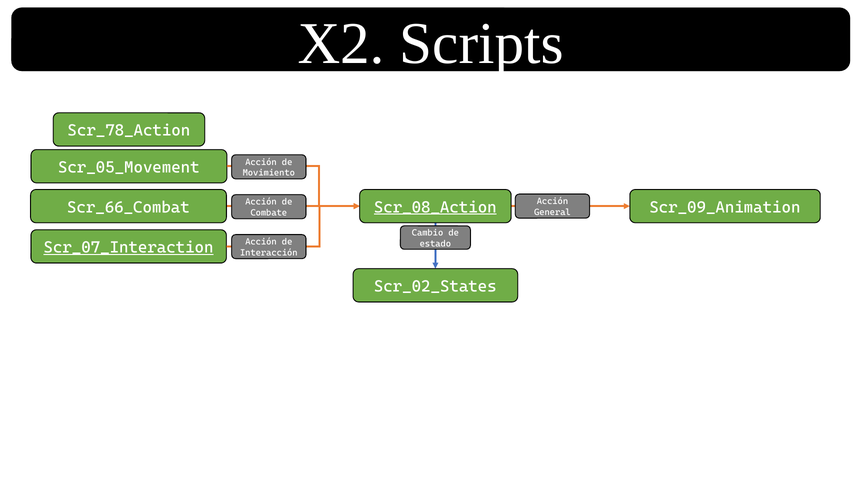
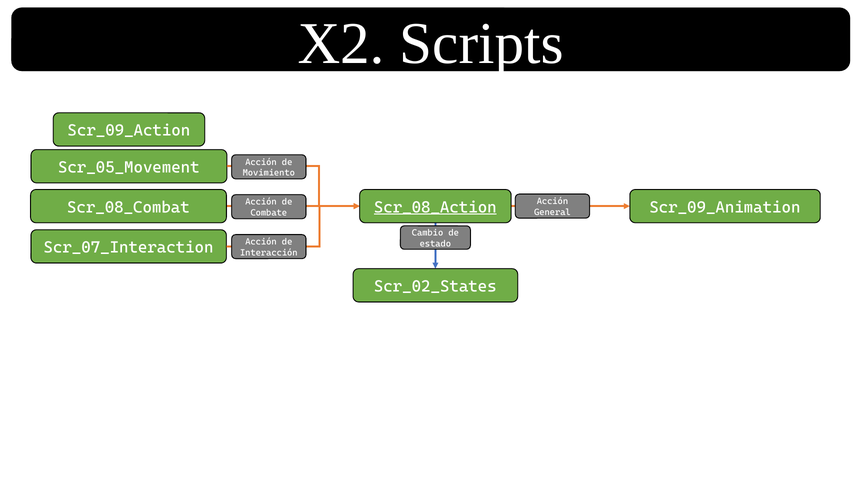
Scr_78_Action: Scr_78_Action -> Scr_09_Action
Scr_66_Combat: Scr_66_Combat -> Scr_08_Combat
Scr_07_Interaction underline: present -> none
